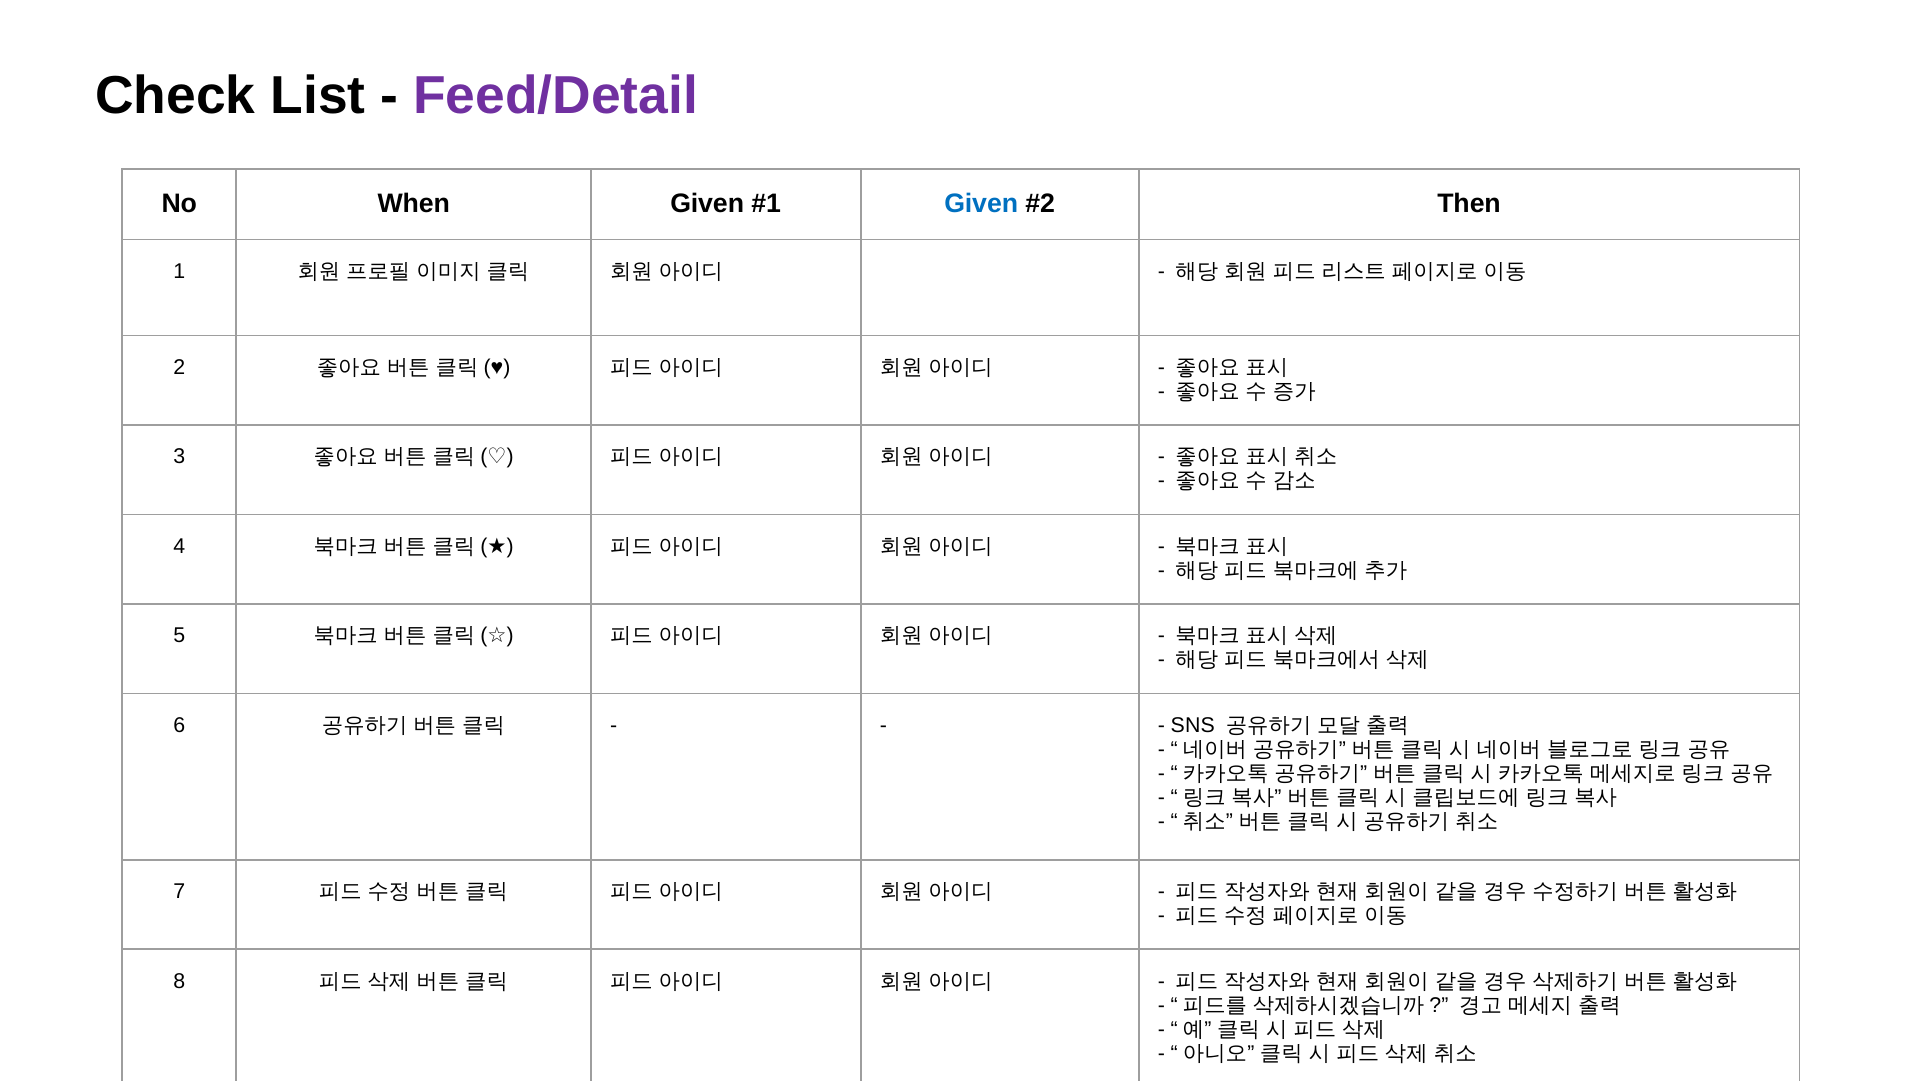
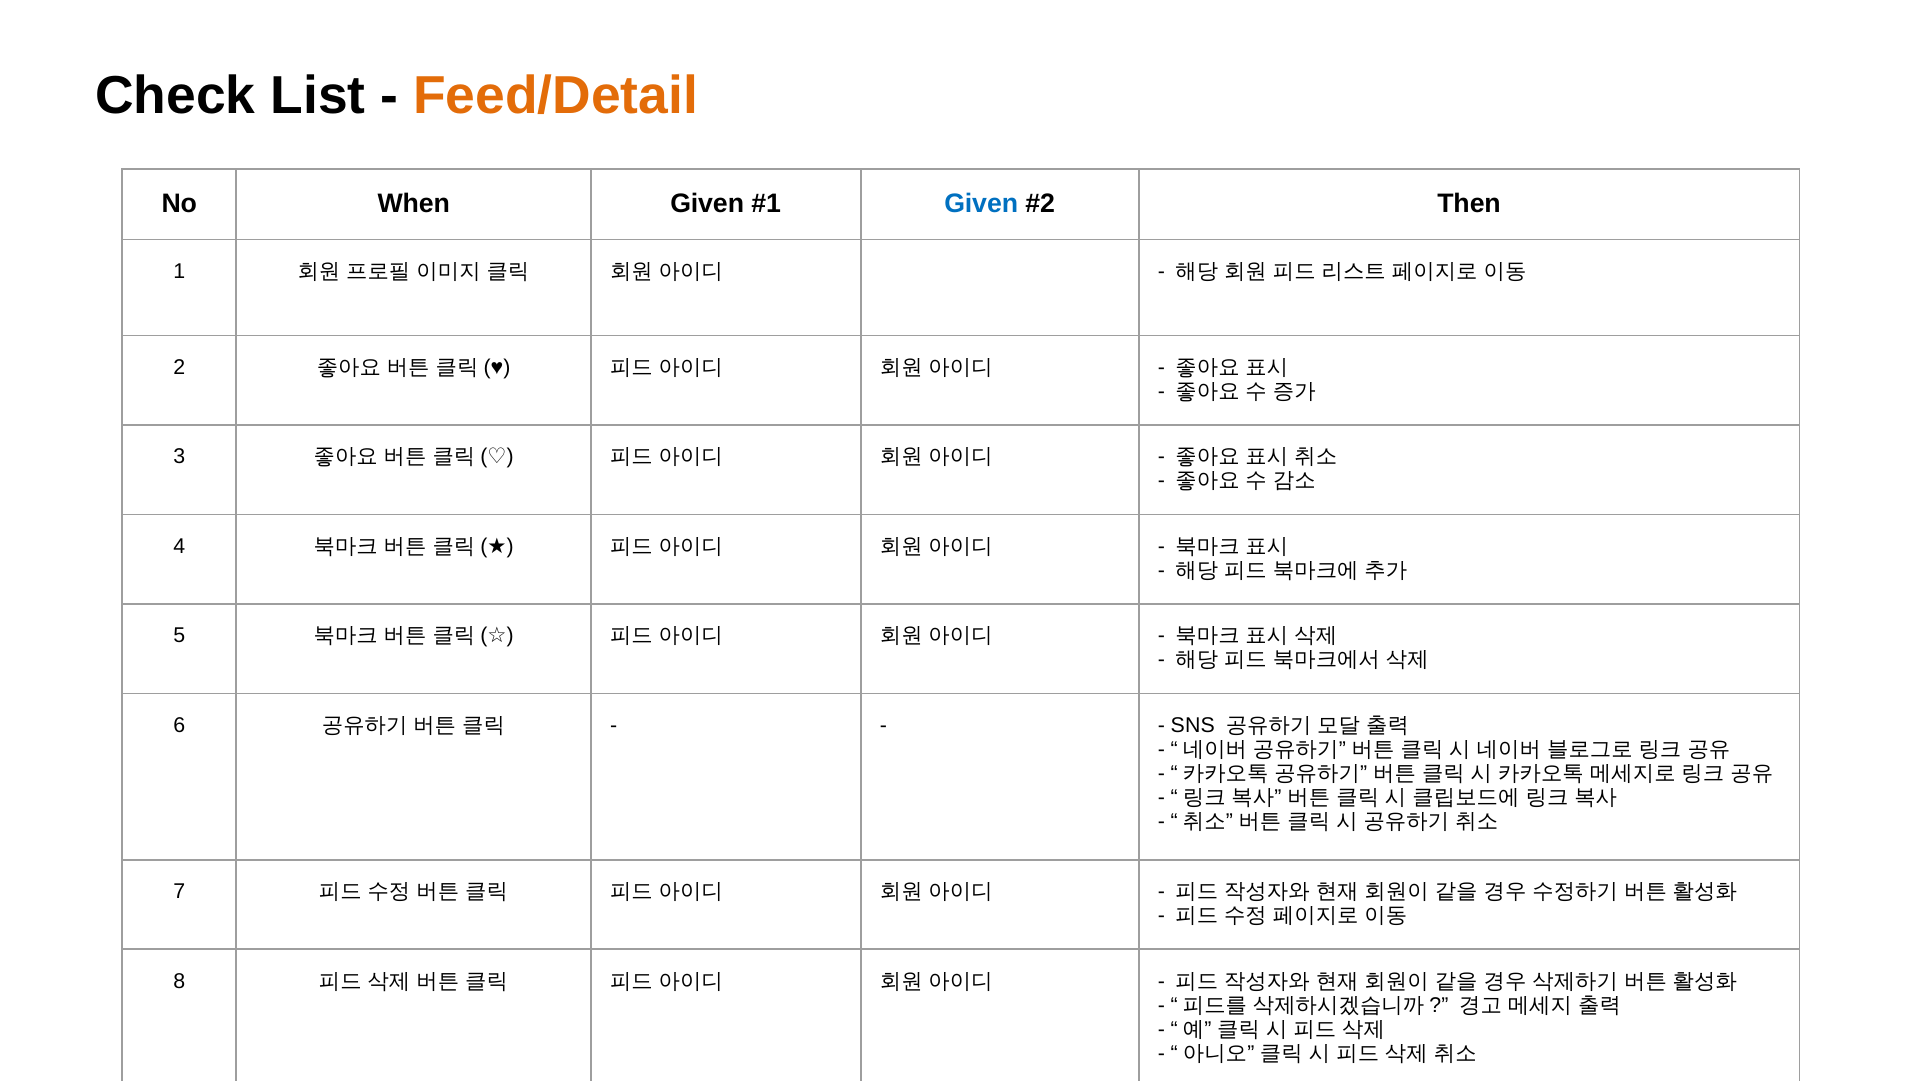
Feed/Detail colour: purple -> orange
